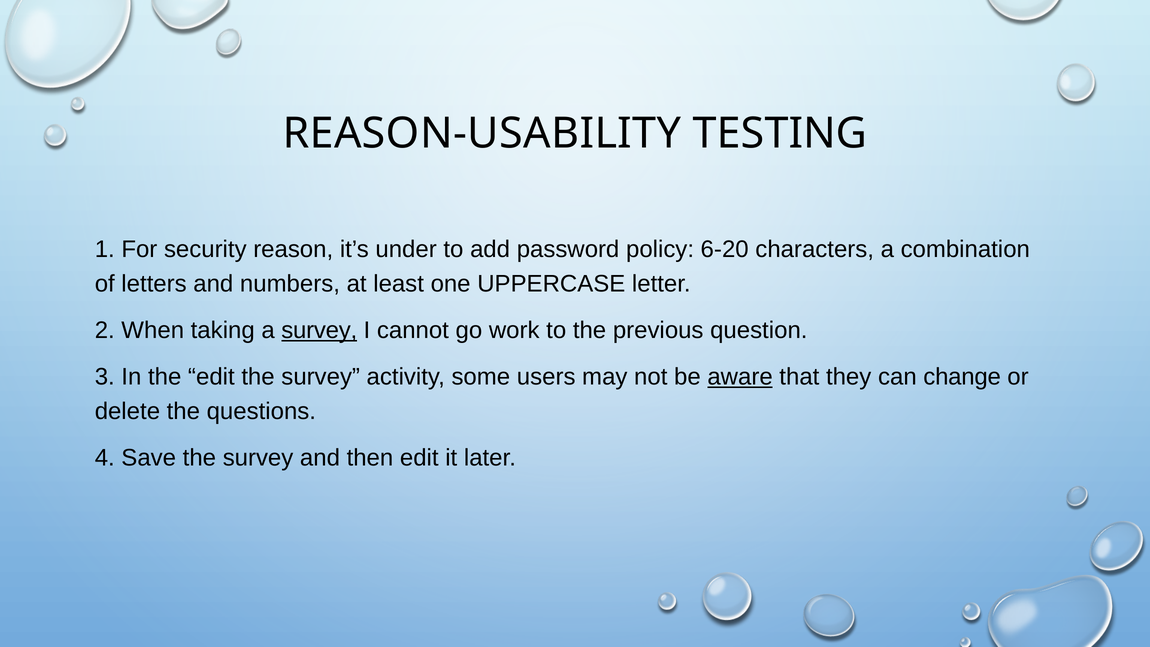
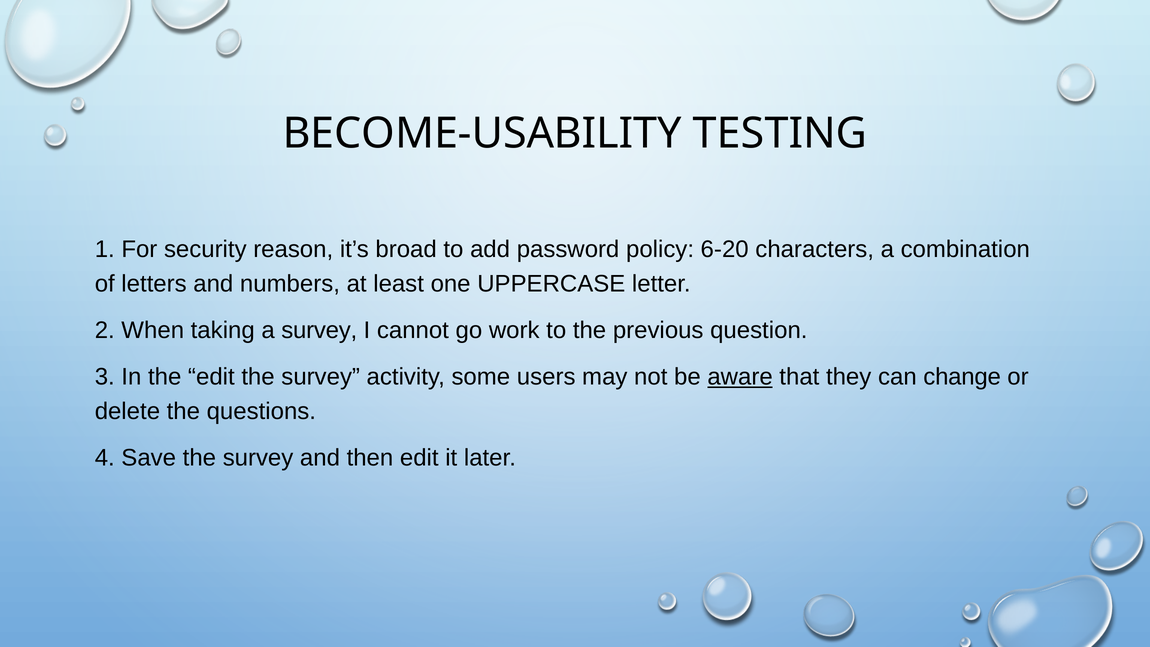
REASON-USABILITY: REASON-USABILITY -> BECOME-USABILITY
under: under -> broad
survey at (319, 330) underline: present -> none
